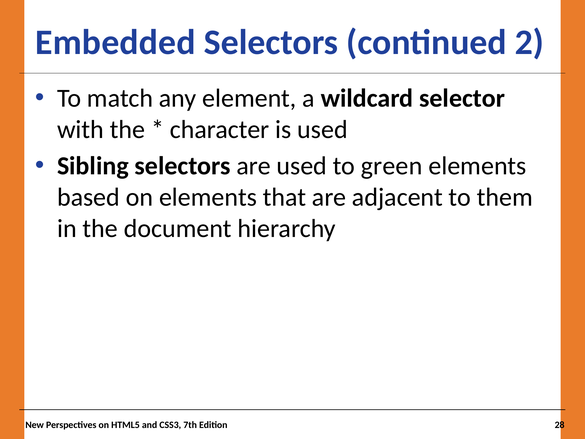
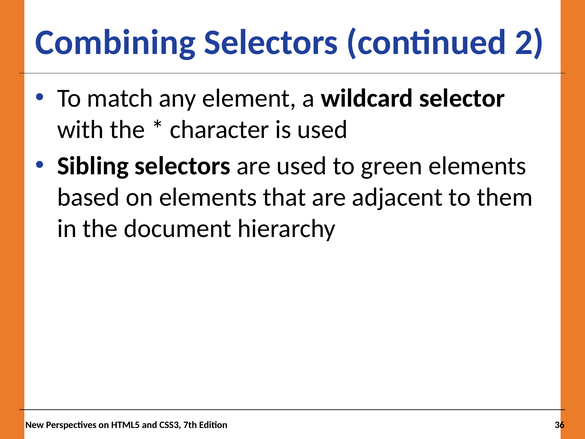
Embedded: Embedded -> Combining
28: 28 -> 36
